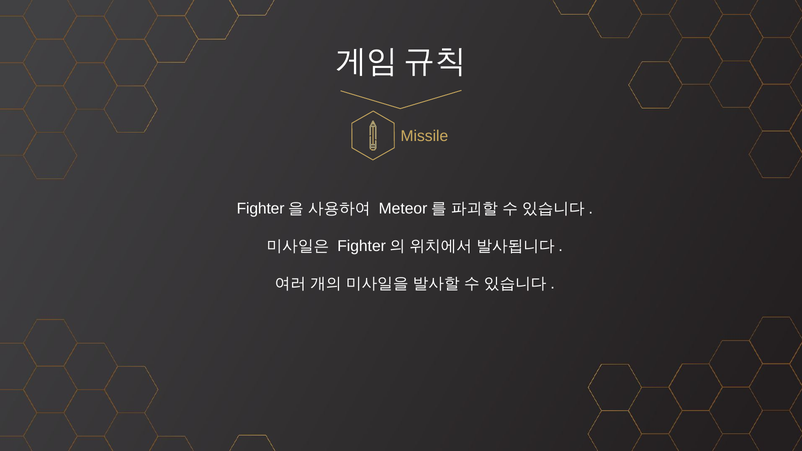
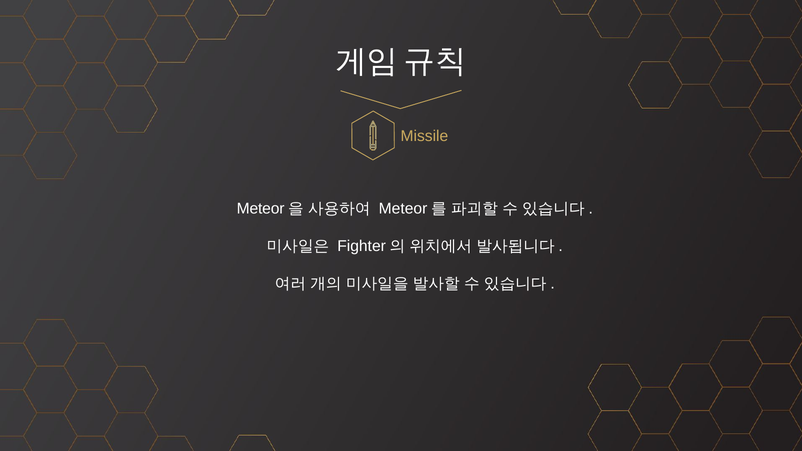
Fighter at (261, 209): Fighter -> Meteor
